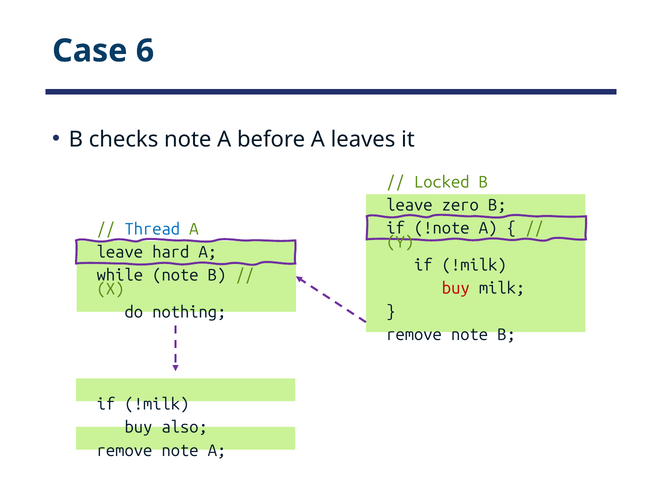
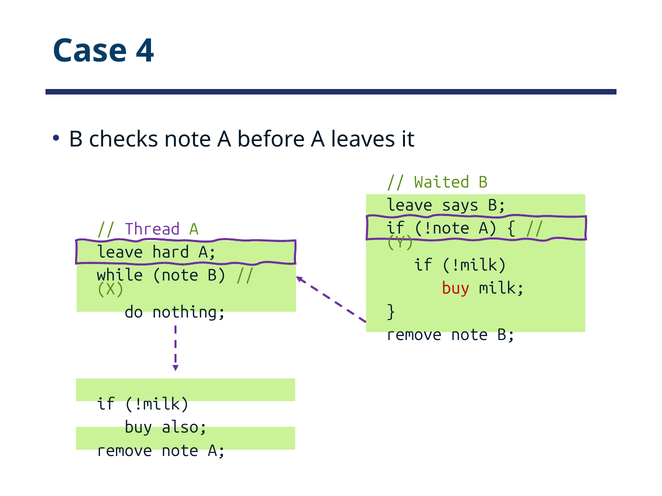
6: 6 -> 4
Locked: Locked -> Waited
zero: zero -> says
Thread colour: blue -> purple
